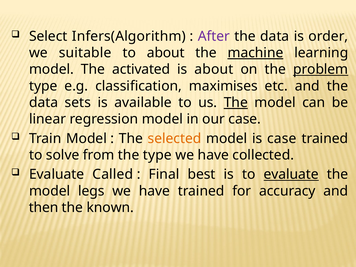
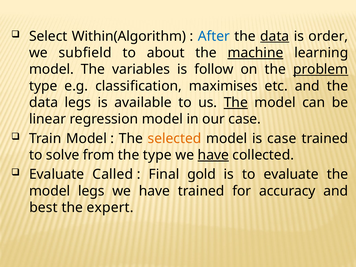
Infers(Algorithm: Infers(Algorithm -> Within(Algorithm
After colour: purple -> blue
data at (275, 36) underline: none -> present
suitable: suitable -> subfield
activated: activated -> variables
is about: about -> follow
data sets: sets -> legs
have at (213, 155) underline: none -> present
best: best -> gold
evaluate at (291, 174) underline: present -> none
then: then -> best
known: known -> expert
